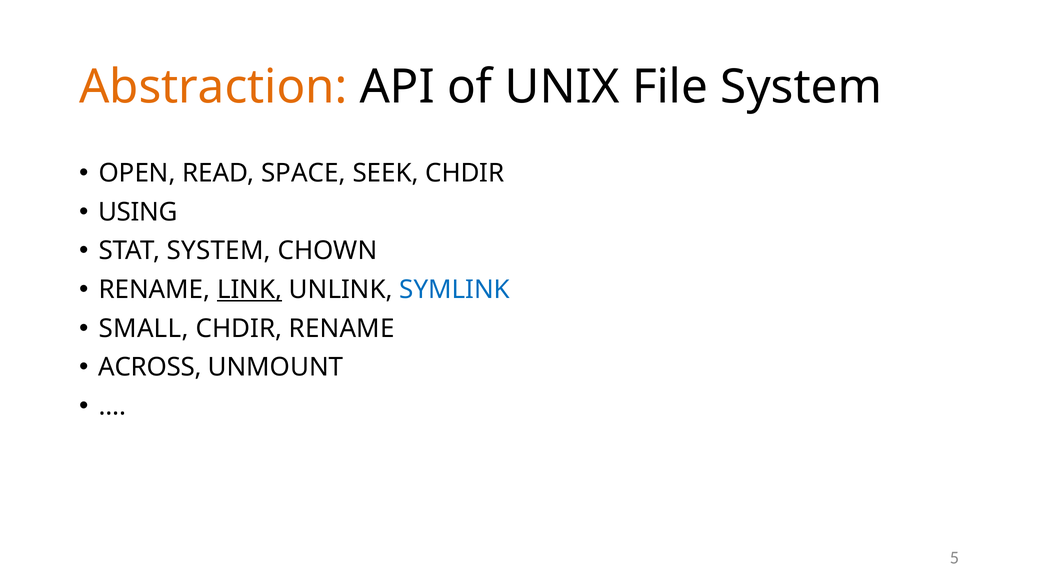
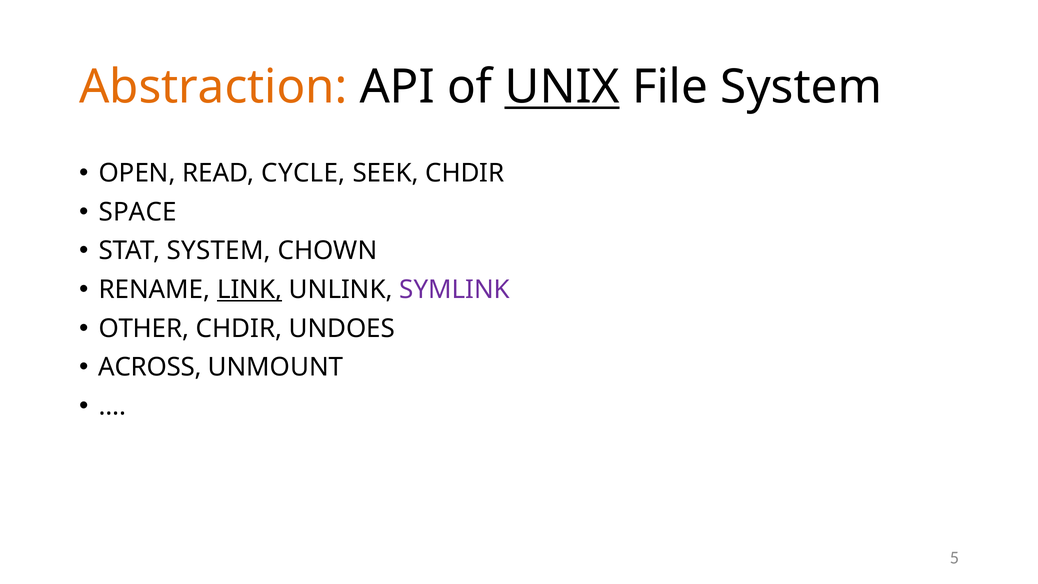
UNIX underline: none -> present
SPACE: SPACE -> CYCLE
USING: USING -> SPACE
SYMLINK colour: blue -> purple
SMALL: SMALL -> OTHER
CHDIR RENAME: RENAME -> UNDOES
